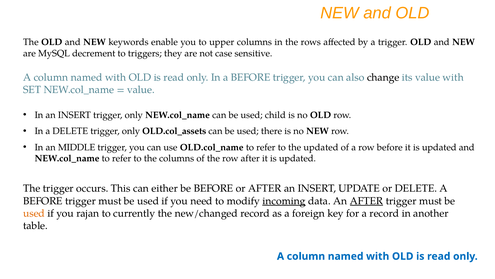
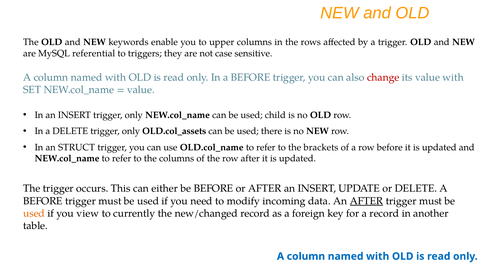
decrement: decrement -> referential
change colour: black -> red
MIDDLE: MIDDLE -> STRUCT
the updated: updated -> brackets
incoming underline: present -> none
rajan: rajan -> view
